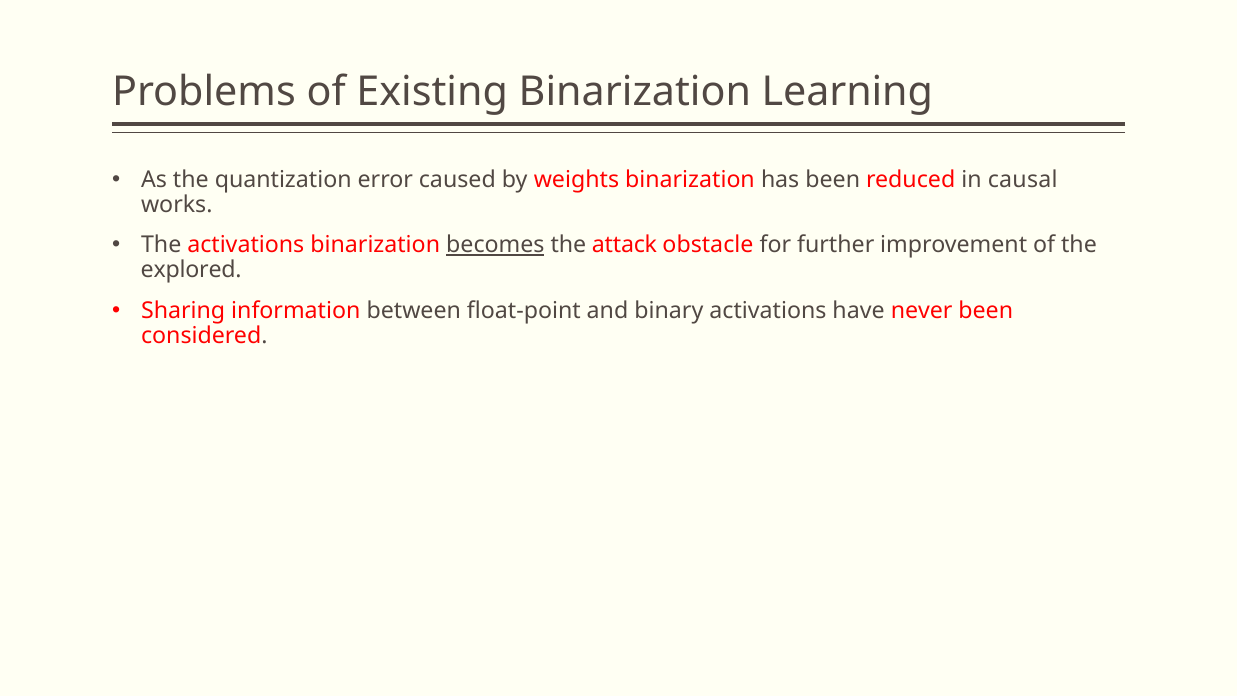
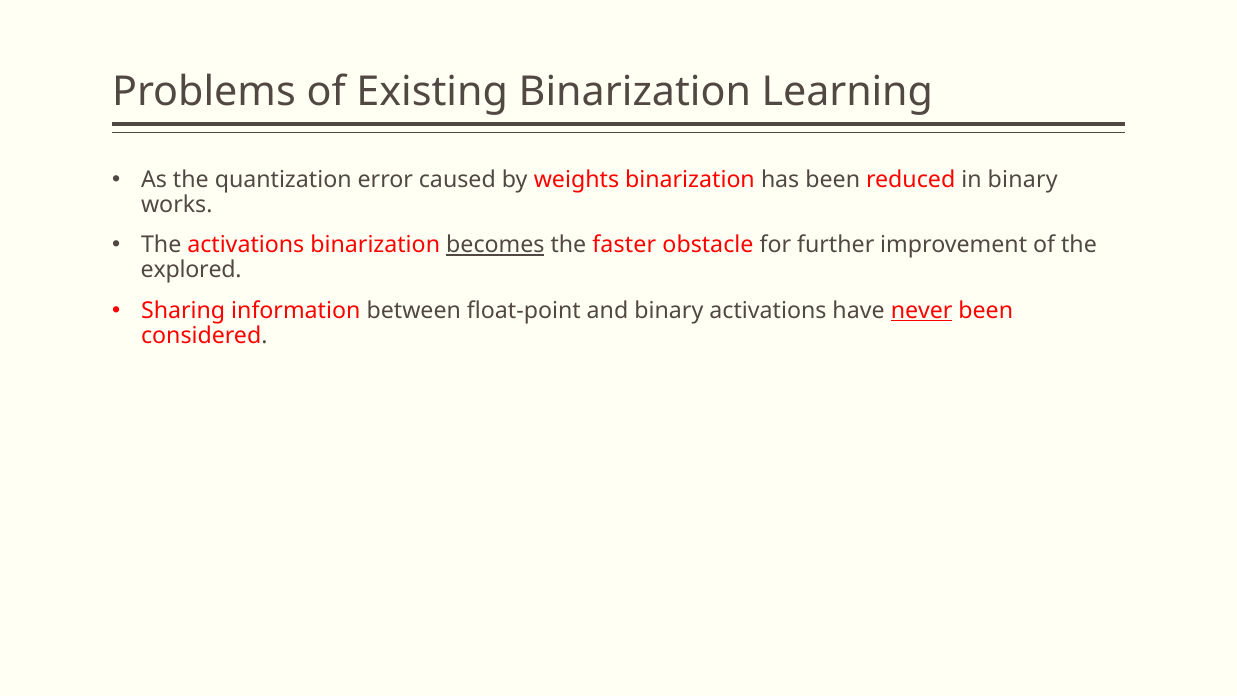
in causal: causal -> binary
attack: attack -> faster
never underline: none -> present
